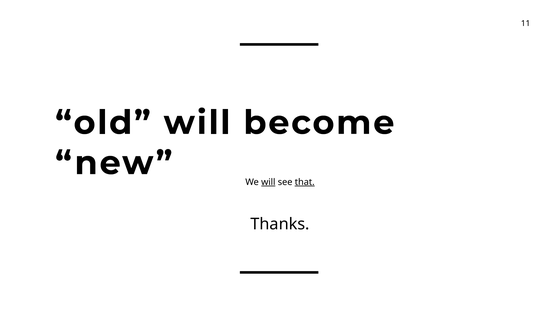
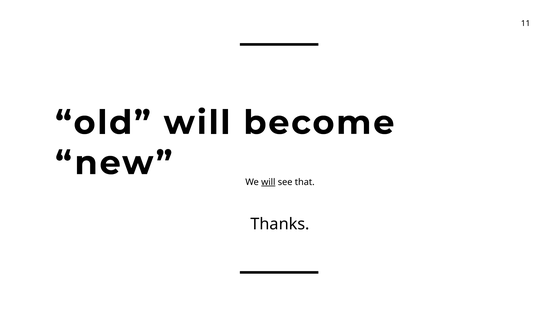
that underline: present -> none
